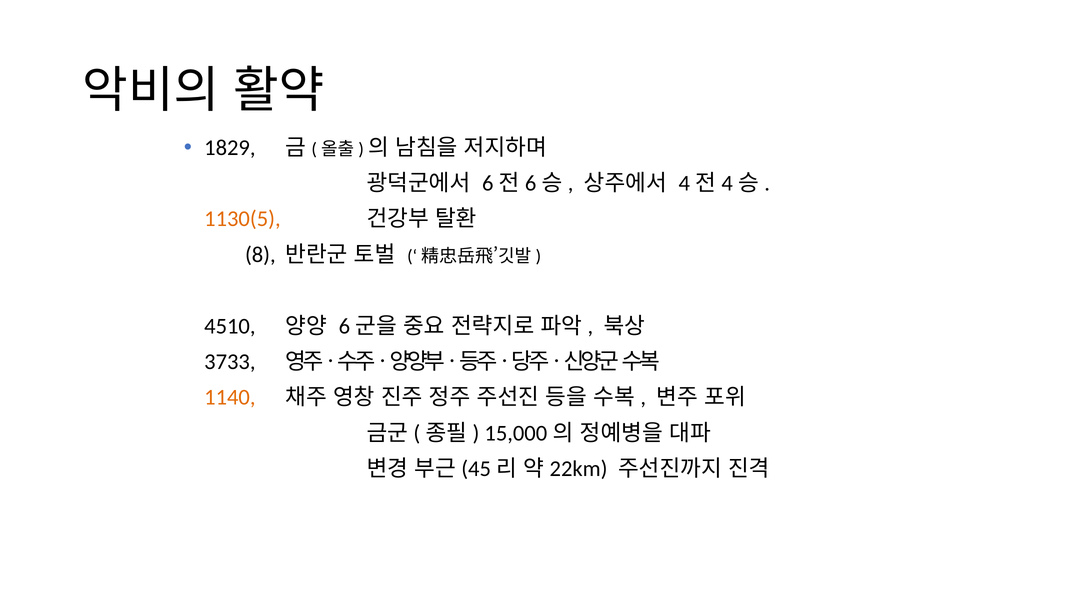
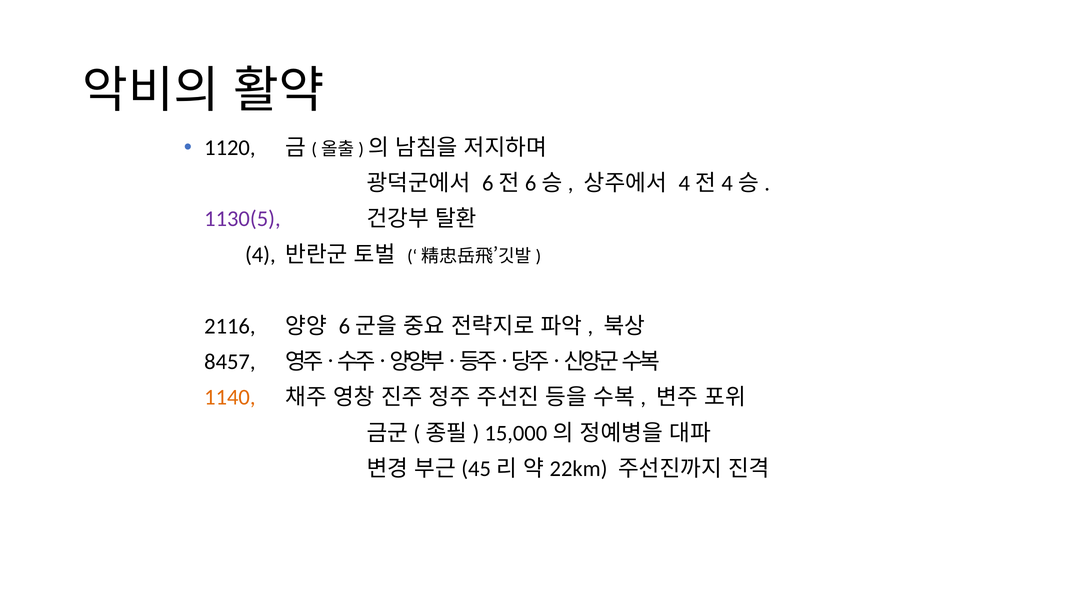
1829: 1829 -> 1120
1130(5 colour: orange -> purple
8: 8 -> 4
4510: 4510 -> 2116
3733: 3733 -> 8457
